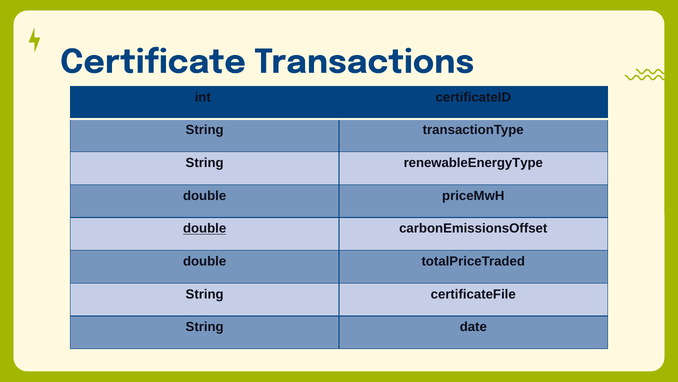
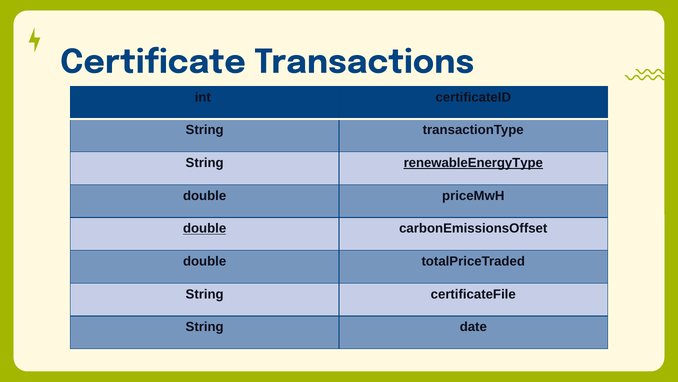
renewableEnergyType underline: none -> present
